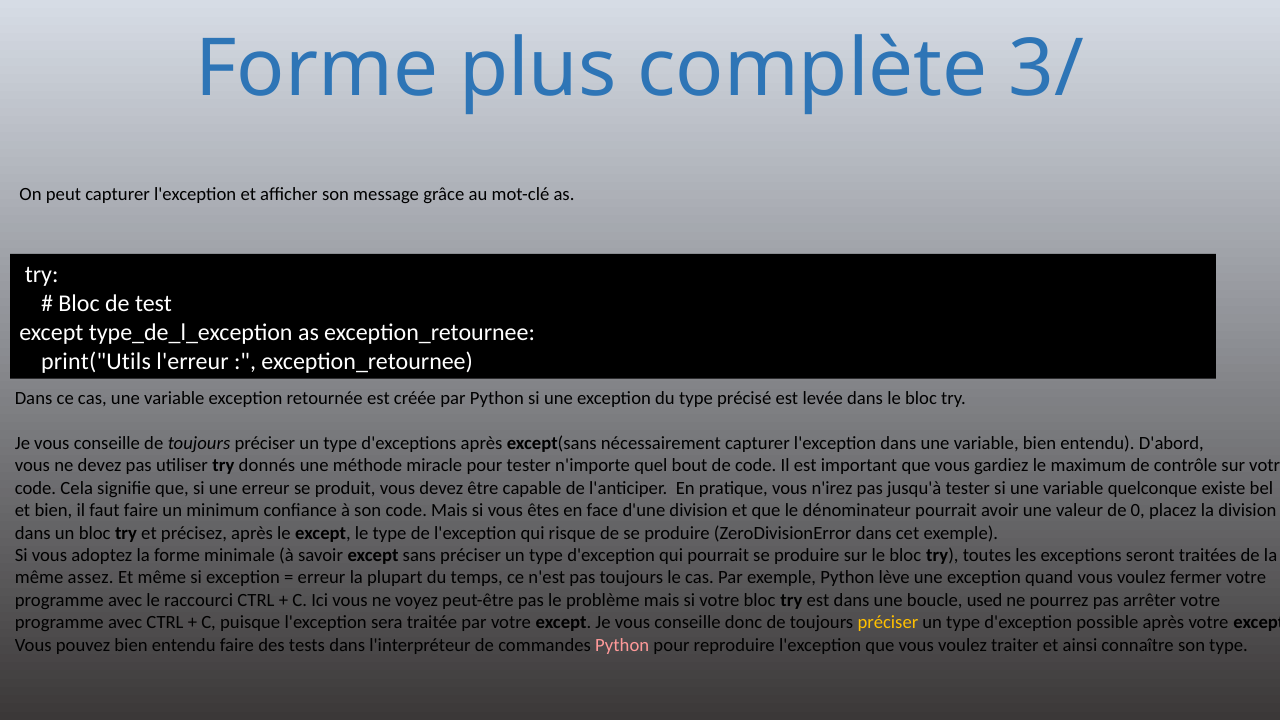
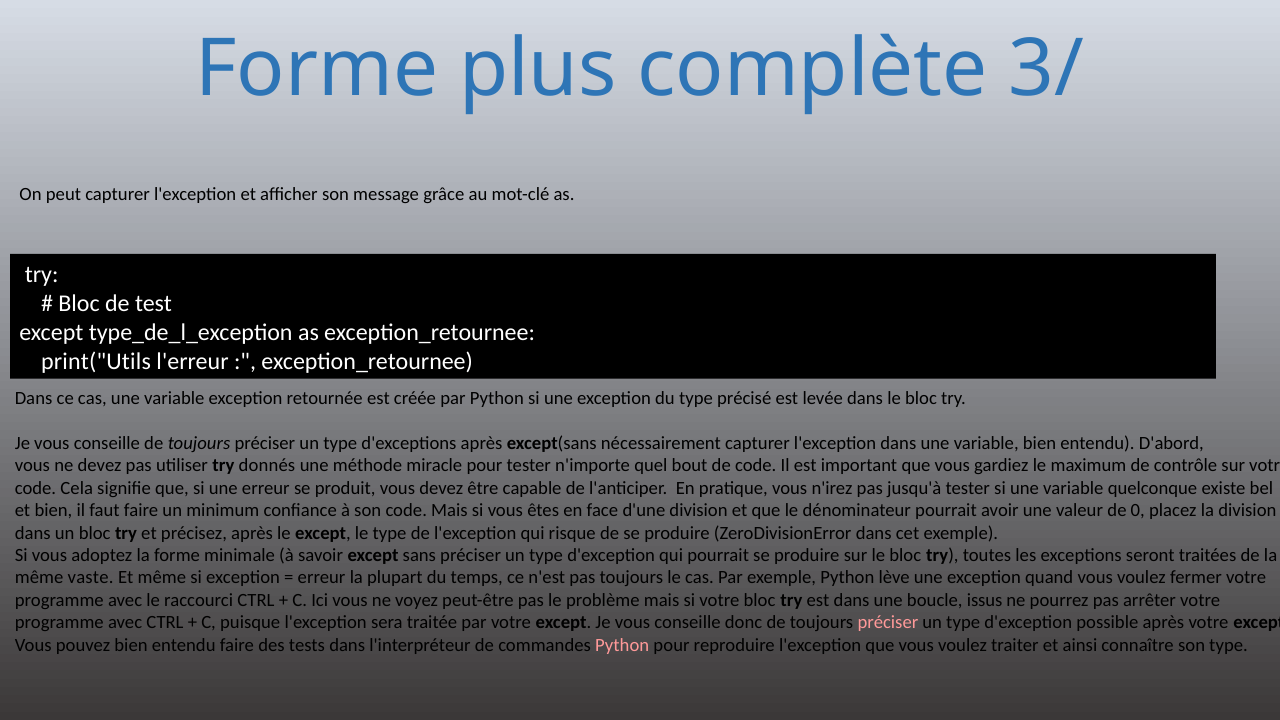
assez: assez -> vaste
used: used -> issus
préciser at (888, 623) colour: yellow -> pink
